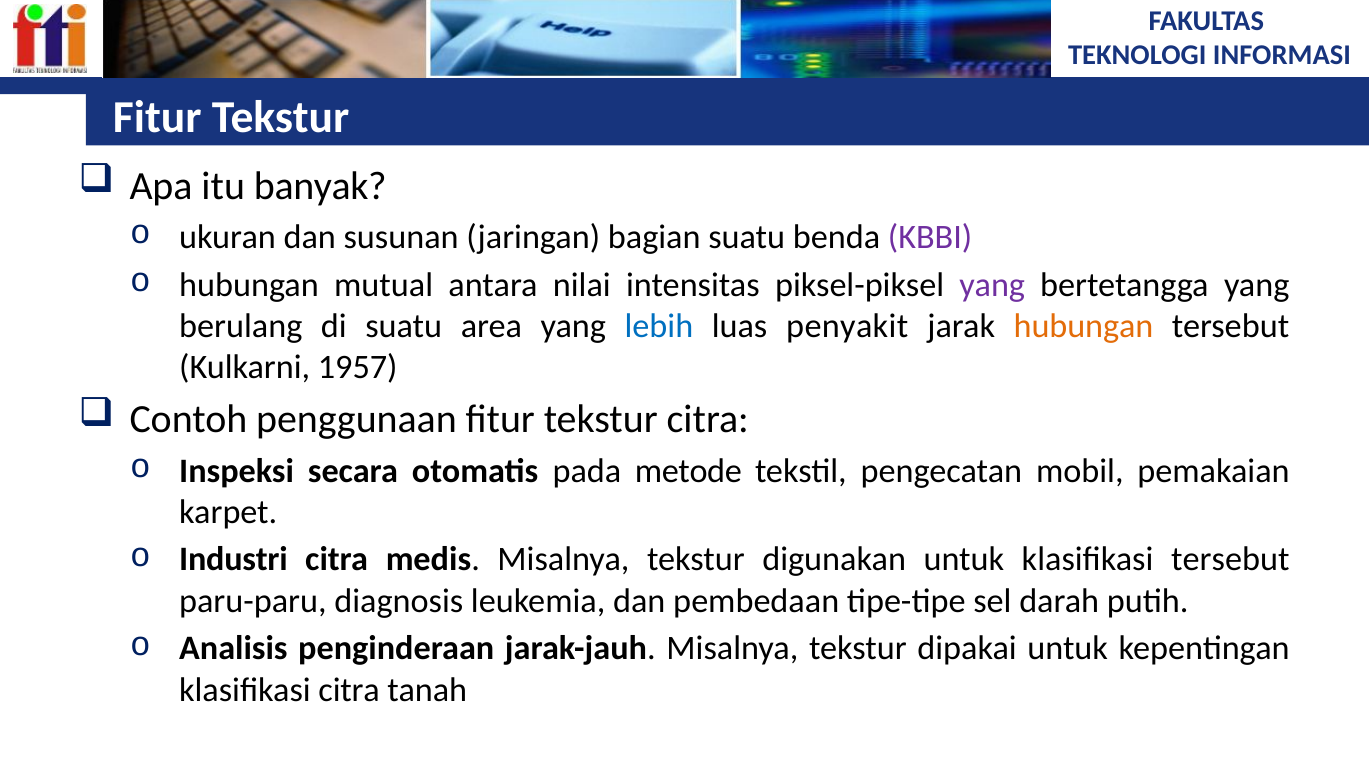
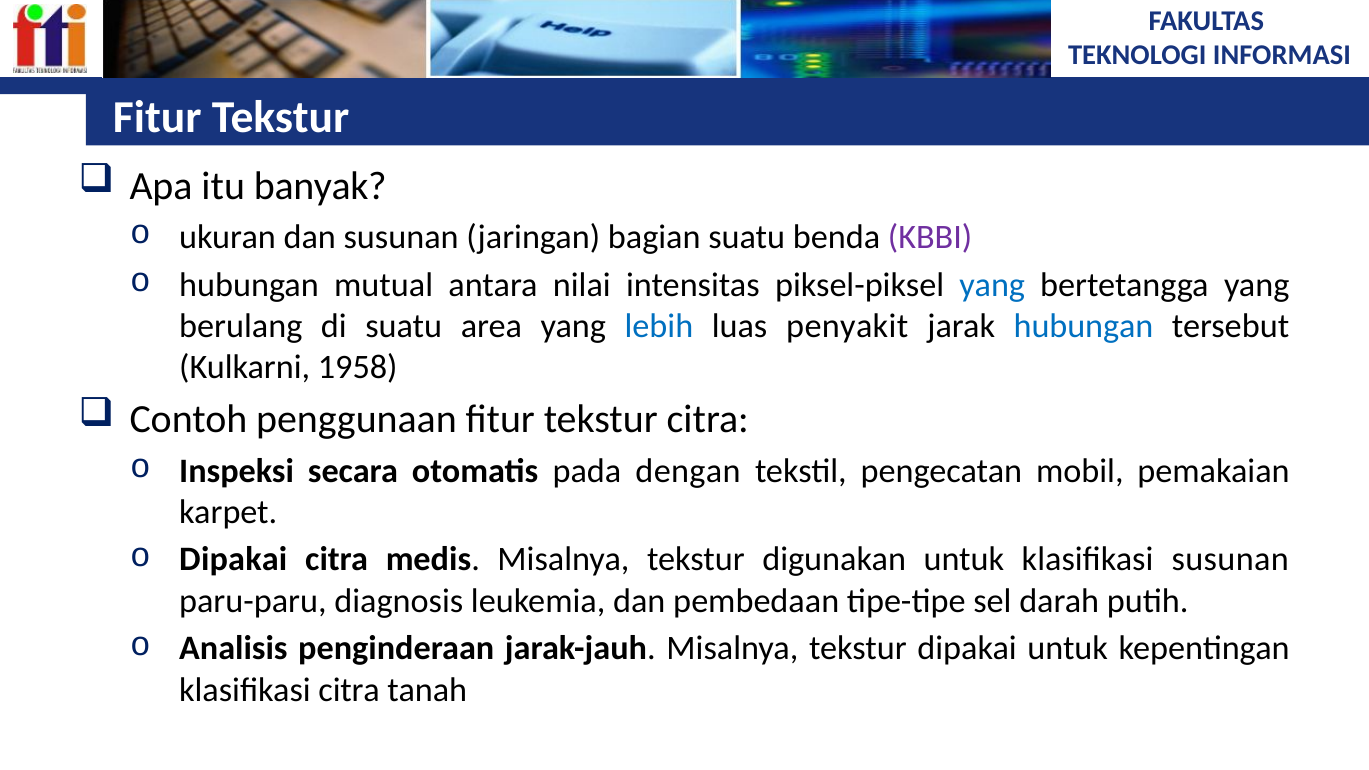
yang at (992, 285) colour: purple -> blue
hubungan at (1084, 326) colour: orange -> blue
1957: 1957 -> 1958
metode: metode -> dengan
Industri at (234, 560): Industri -> Dipakai
klasifikasi tersebut: tersebut -> susunan
